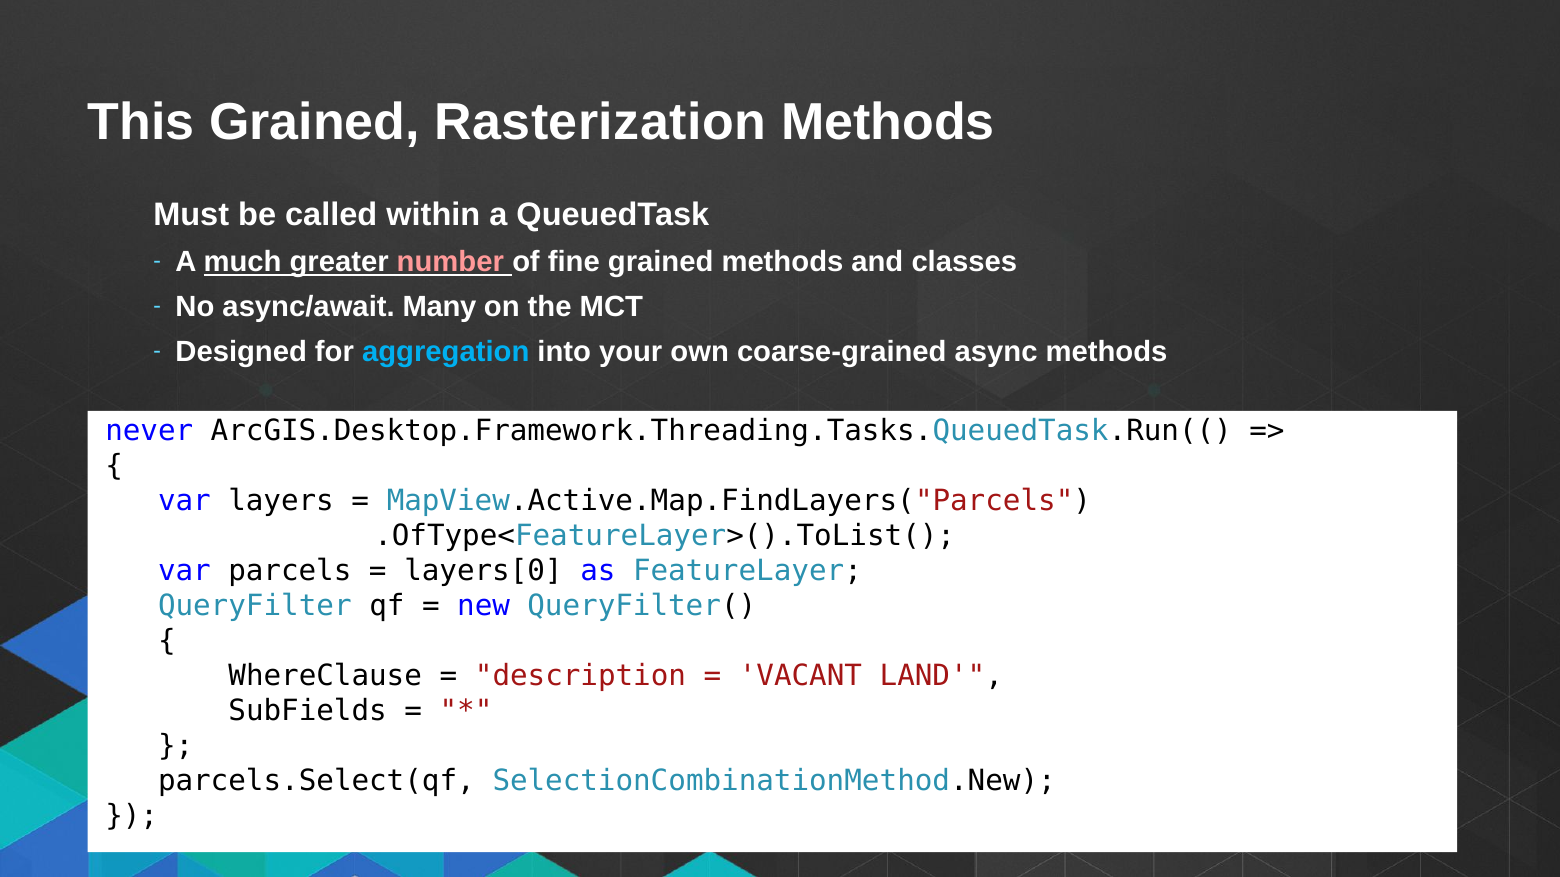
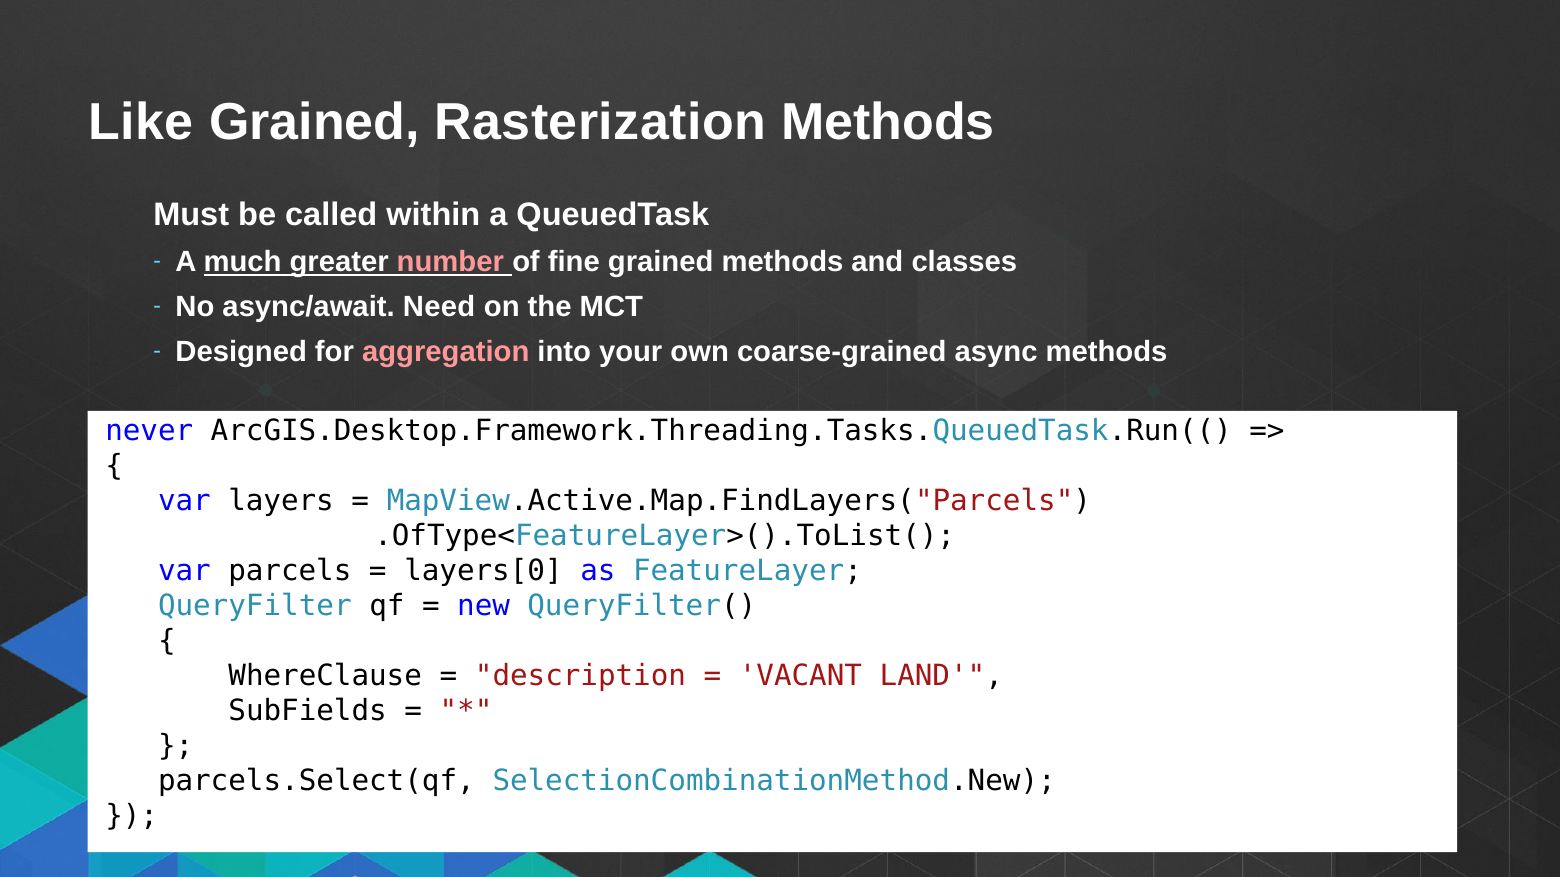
This: This -> Like
Many: Many -> Need
aggregation colour: light blue -> pink
